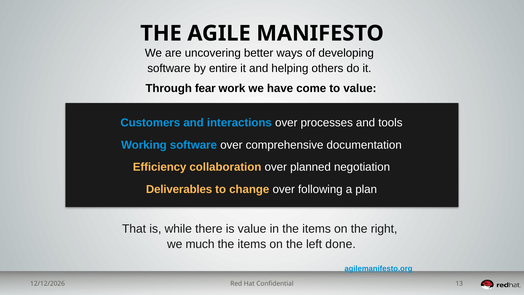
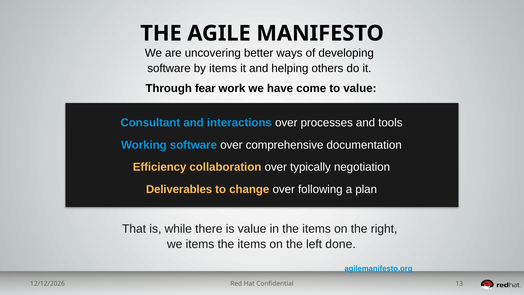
by entire: entire -> items
Customers: Customers -> Consultant
planned: planned -> typically
we much: much -> items
